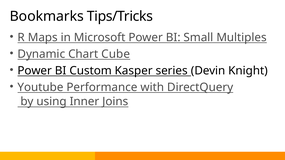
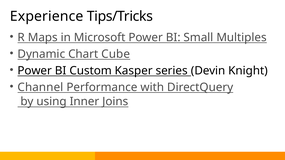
Bookmarks: Bookmarks -> Experience
Youtube: Youtube -> Channel
